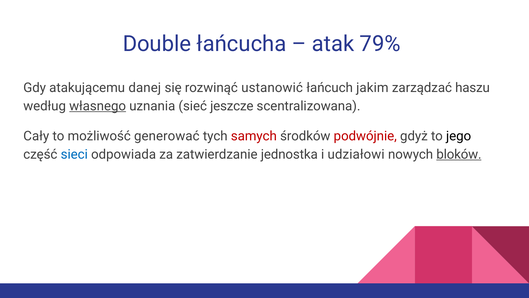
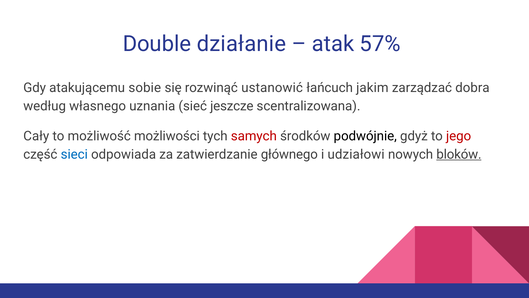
łańcucha: łańcucha -> działanie
79%: 79% -> 57%
danej: danej -> sobie
haszu: haszu -> dobra
własnego underline: present -> none
generować: generować -> możliwości
podwójnie colour: red -> black
jego colour: black -> red
jednostka: jednostka -> głównego
